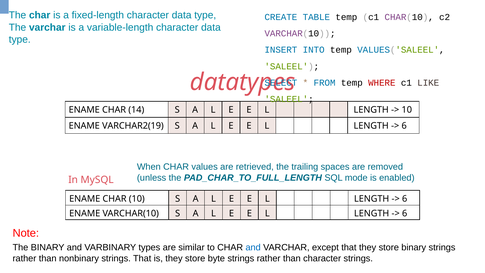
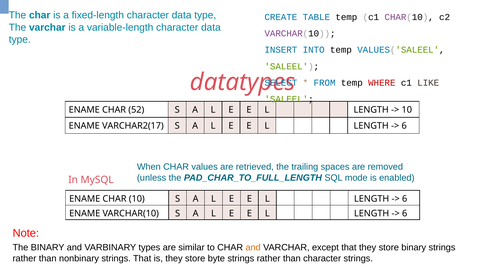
14: 14 -> 52
VARCHAR2(19: VARCHAR2(19 -> VARCHAR2(17
and at (253, 247) colour: blue -> orange
